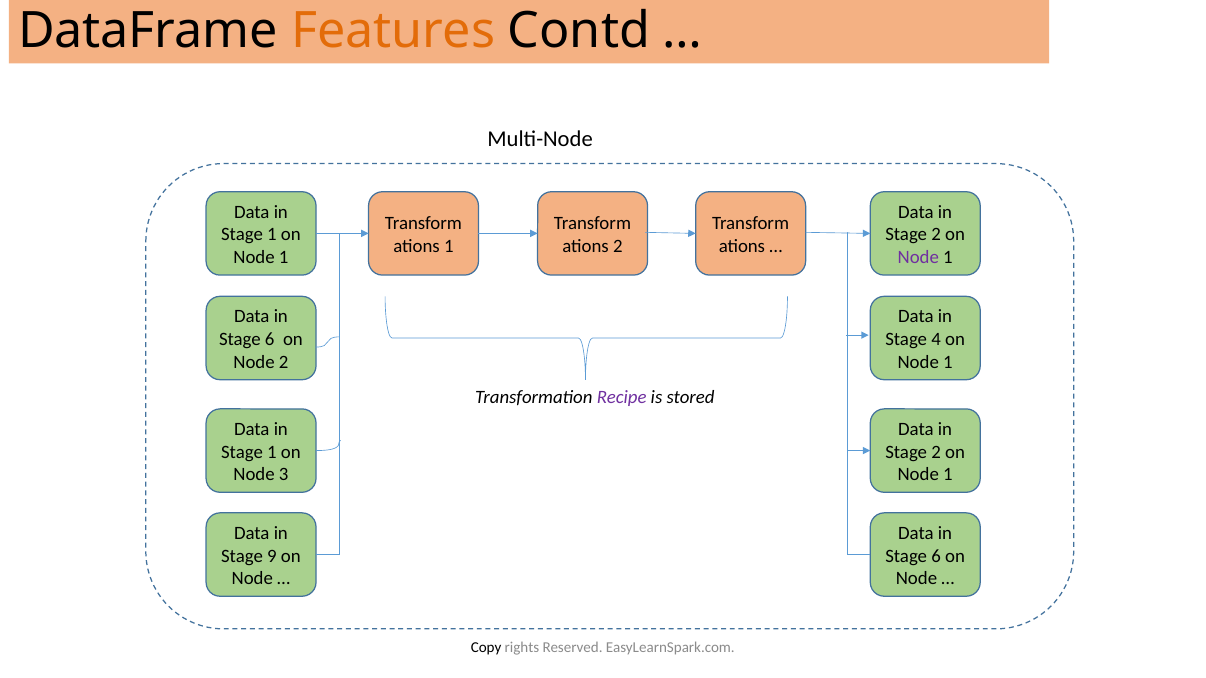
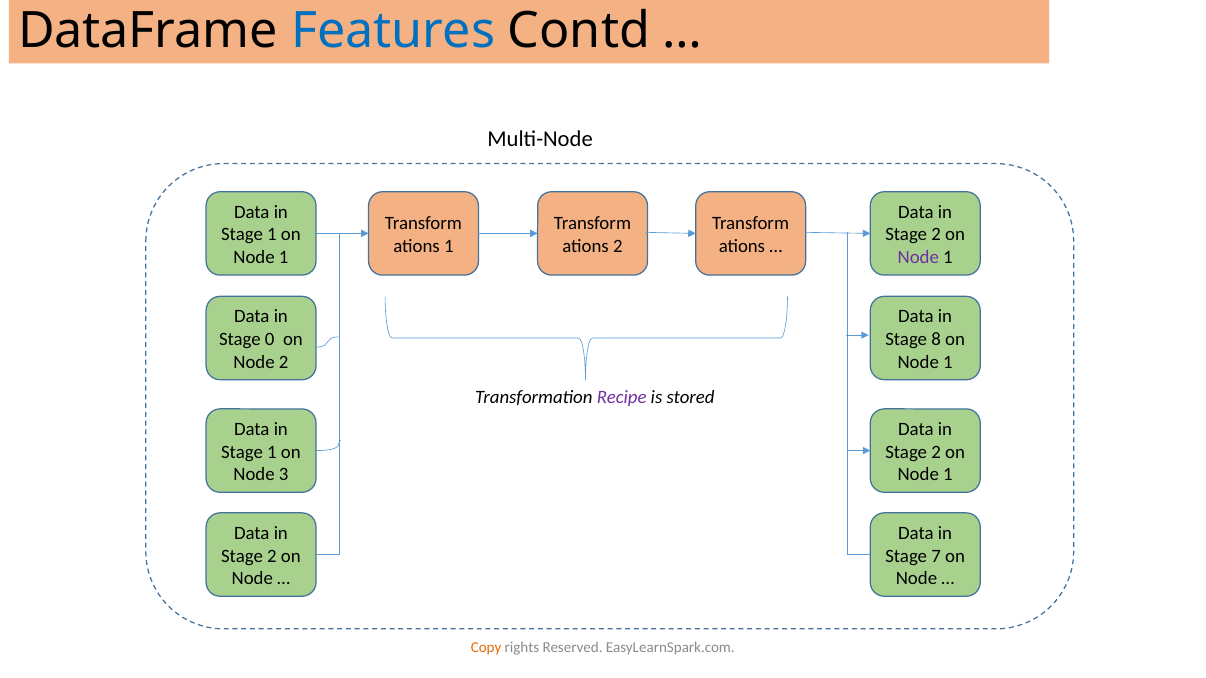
Features colour: orange -> blue
6 at (270, 339): 6 -> 0
4: 4 -> 8
9 at (272, 556): 9 -> 2
6 at (936, 556): 6 -> 7
Copy colour: black -> orange
